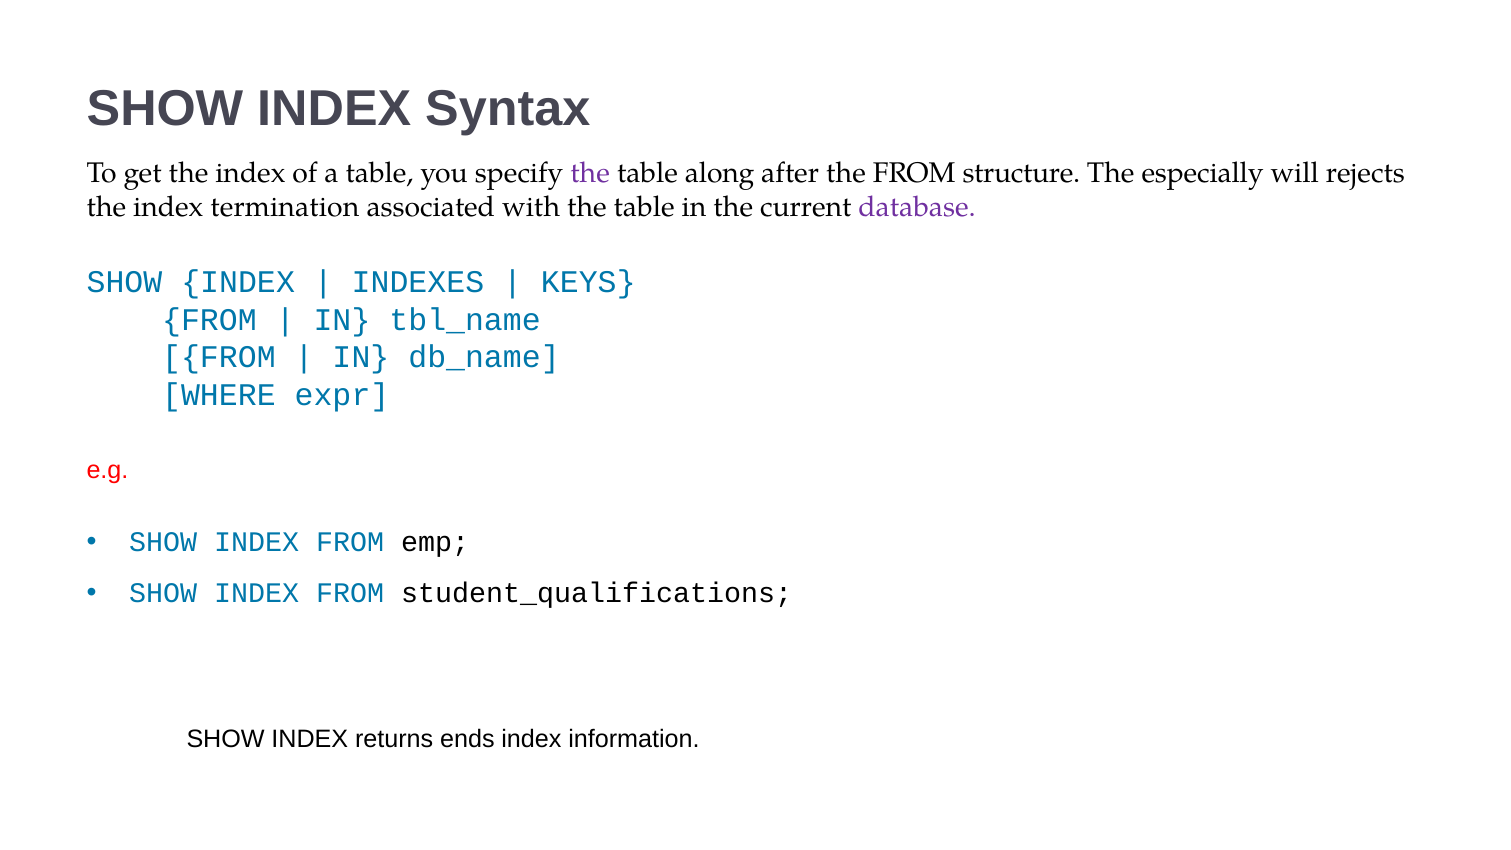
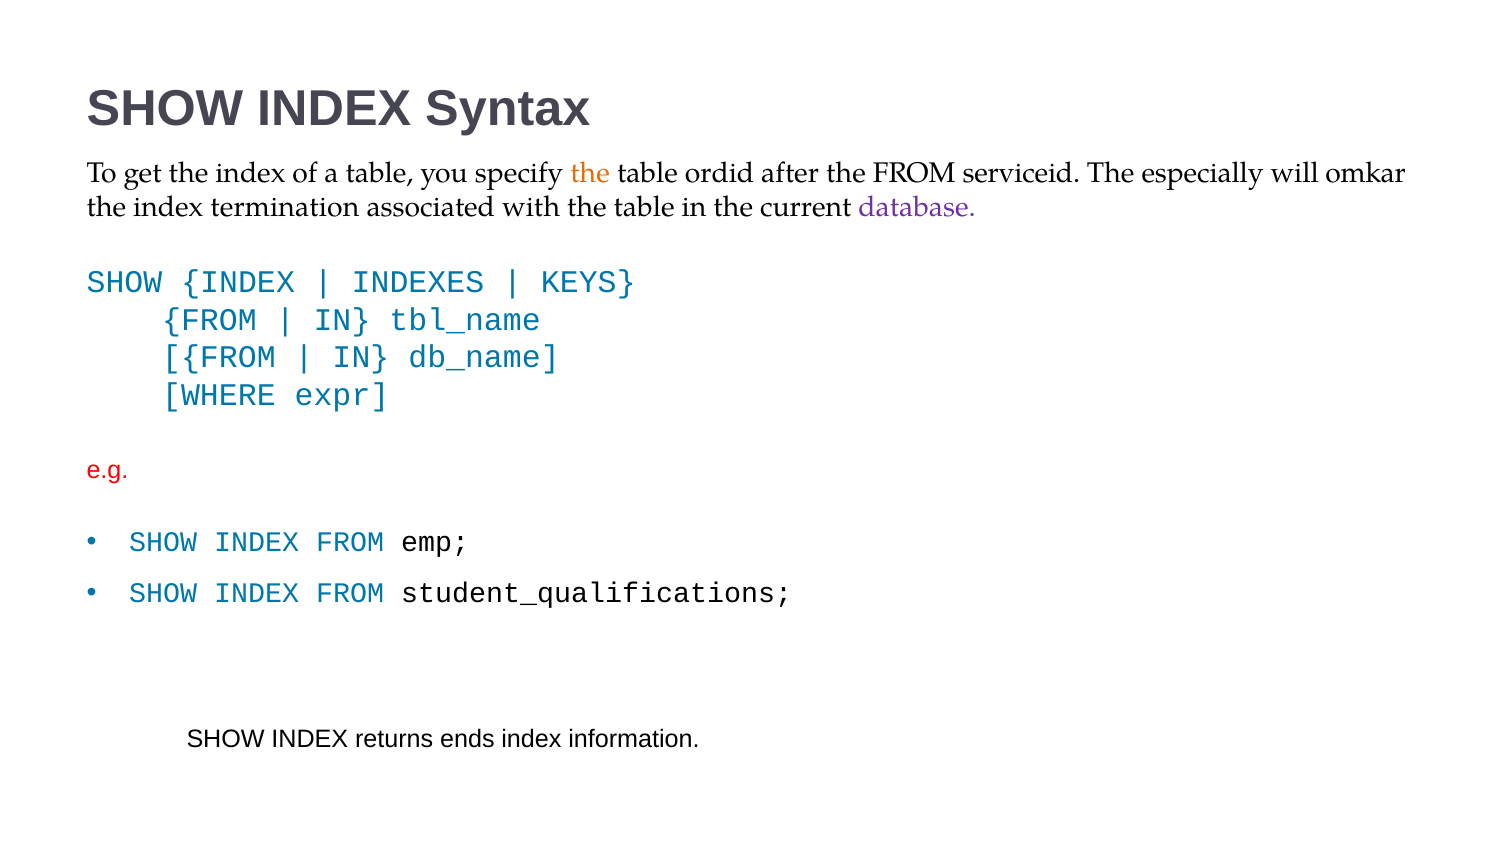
the at (590, 173) colour: purple -> orange
along: along -> ordid
structure: structure -> serviceid
rejects: rejects -> omkar
